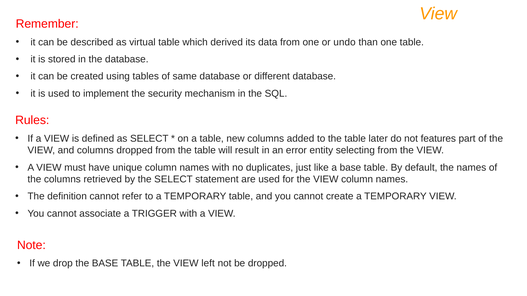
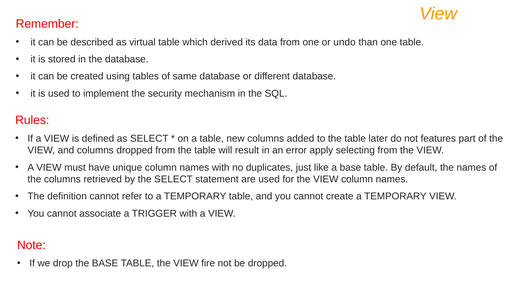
entity: entity -> apply
left: left -> fire
